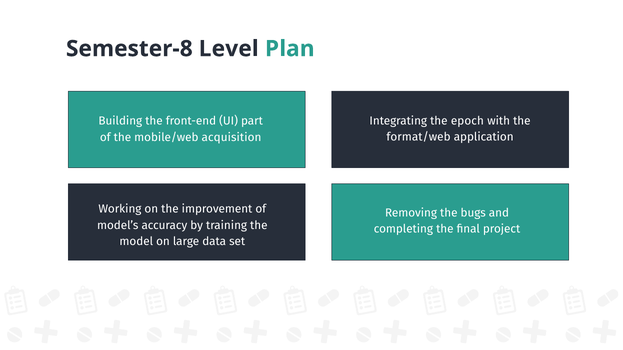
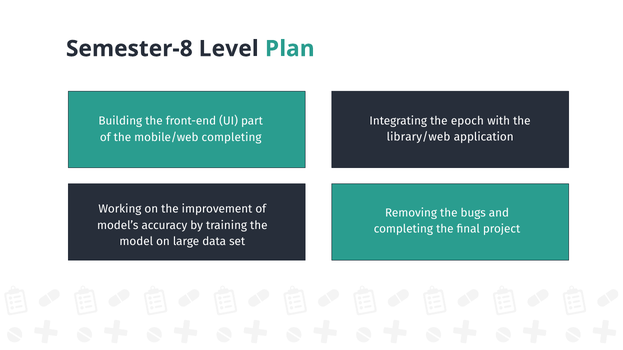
format/web: format/web -> library/web
mobile/web acquisition: acquisition -> completing
